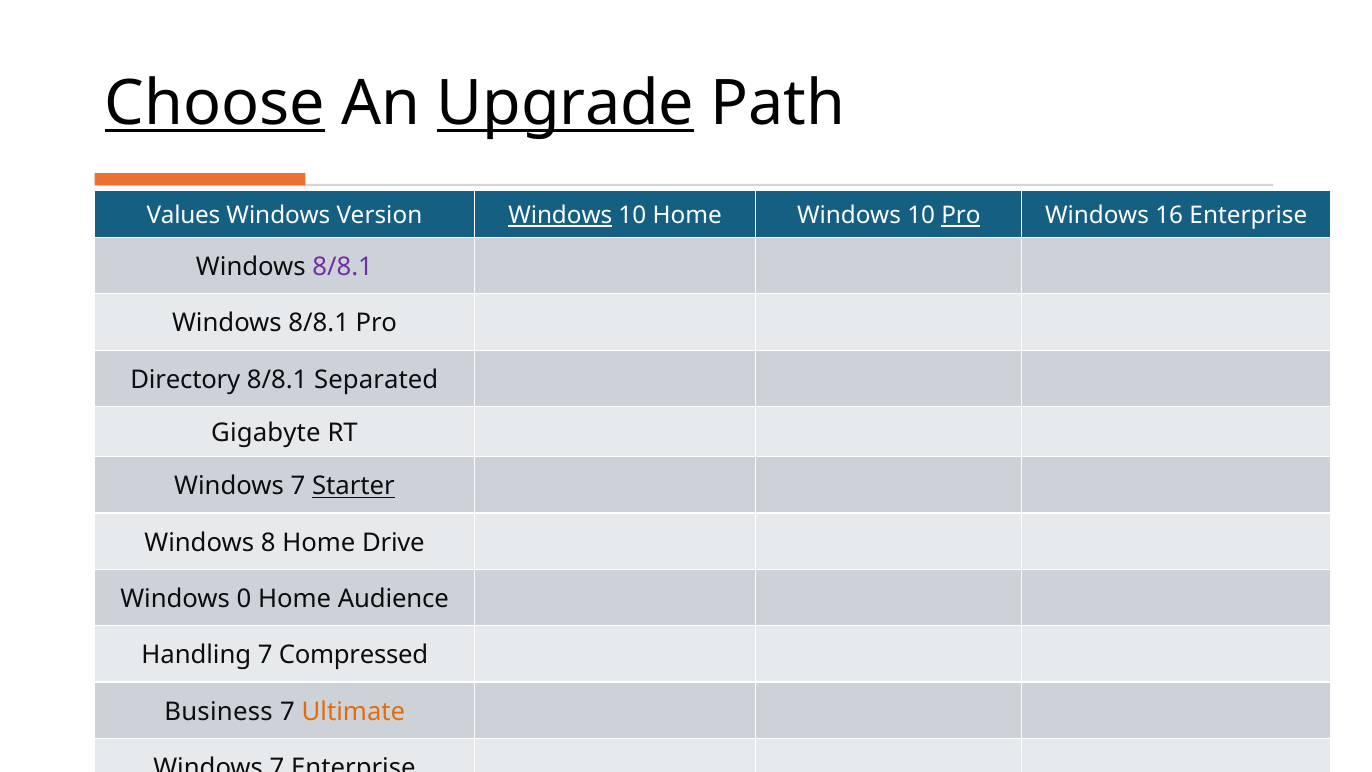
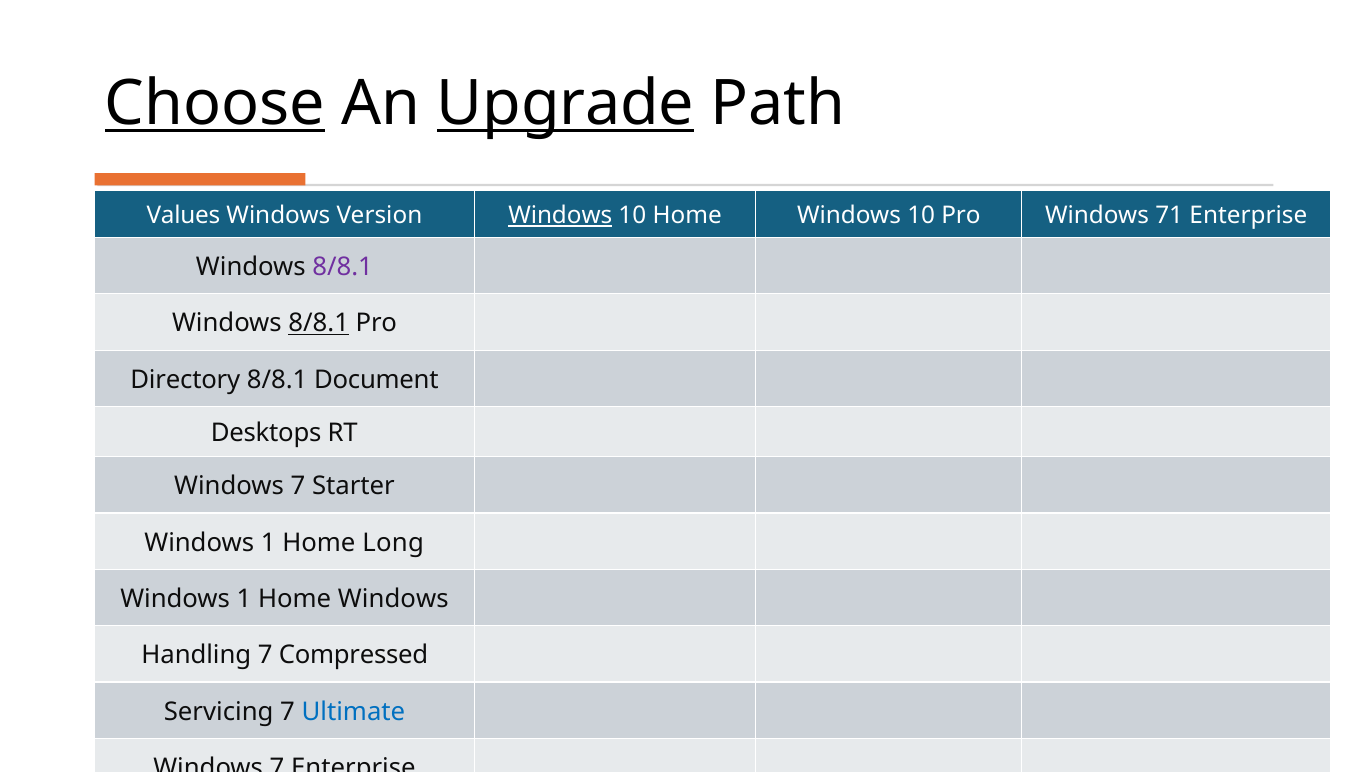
Pro at (961, 216) underline: present -> none
16: 16 -> 71
8/8.1 at (319, 323) underline: none -> present
Separated: Separated -> Document
Gigabyte: Gigabyte -> Desktops
Starter underline: present -> none
8 at (268, 542): 8 -> 1
Drive: Drive -> Long
0 at (244, 599): 0 -> 1
Audience at (393, 599): Audience -> Windows
Business: Business -> Servicing
Ultimate colour: orange -> blue
